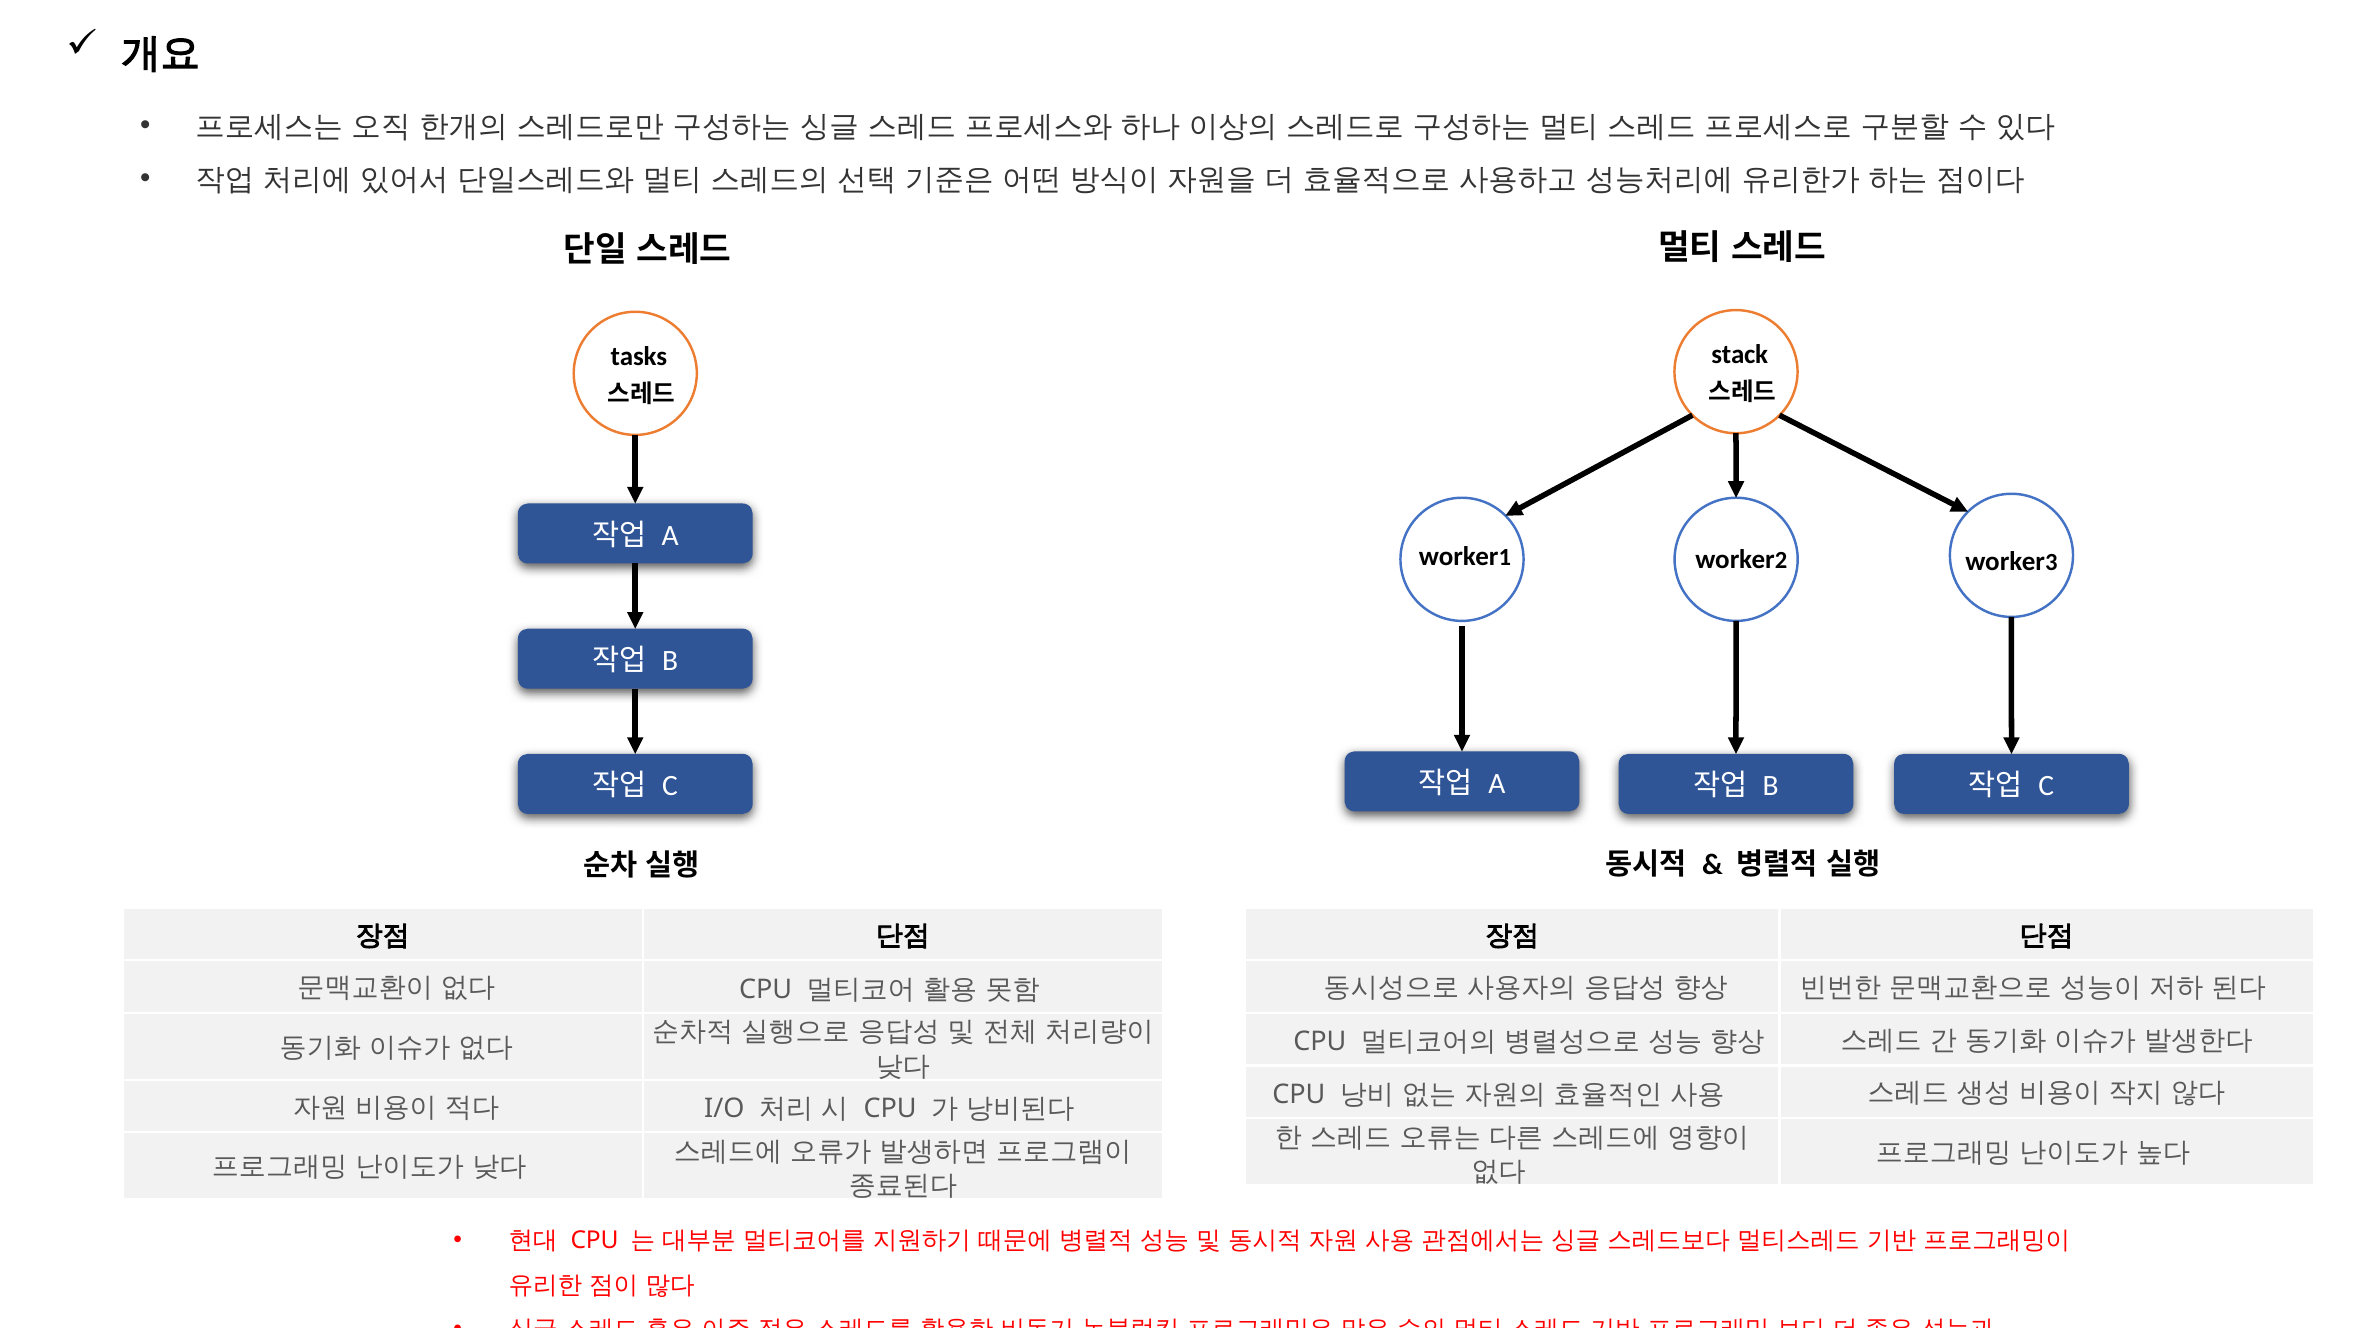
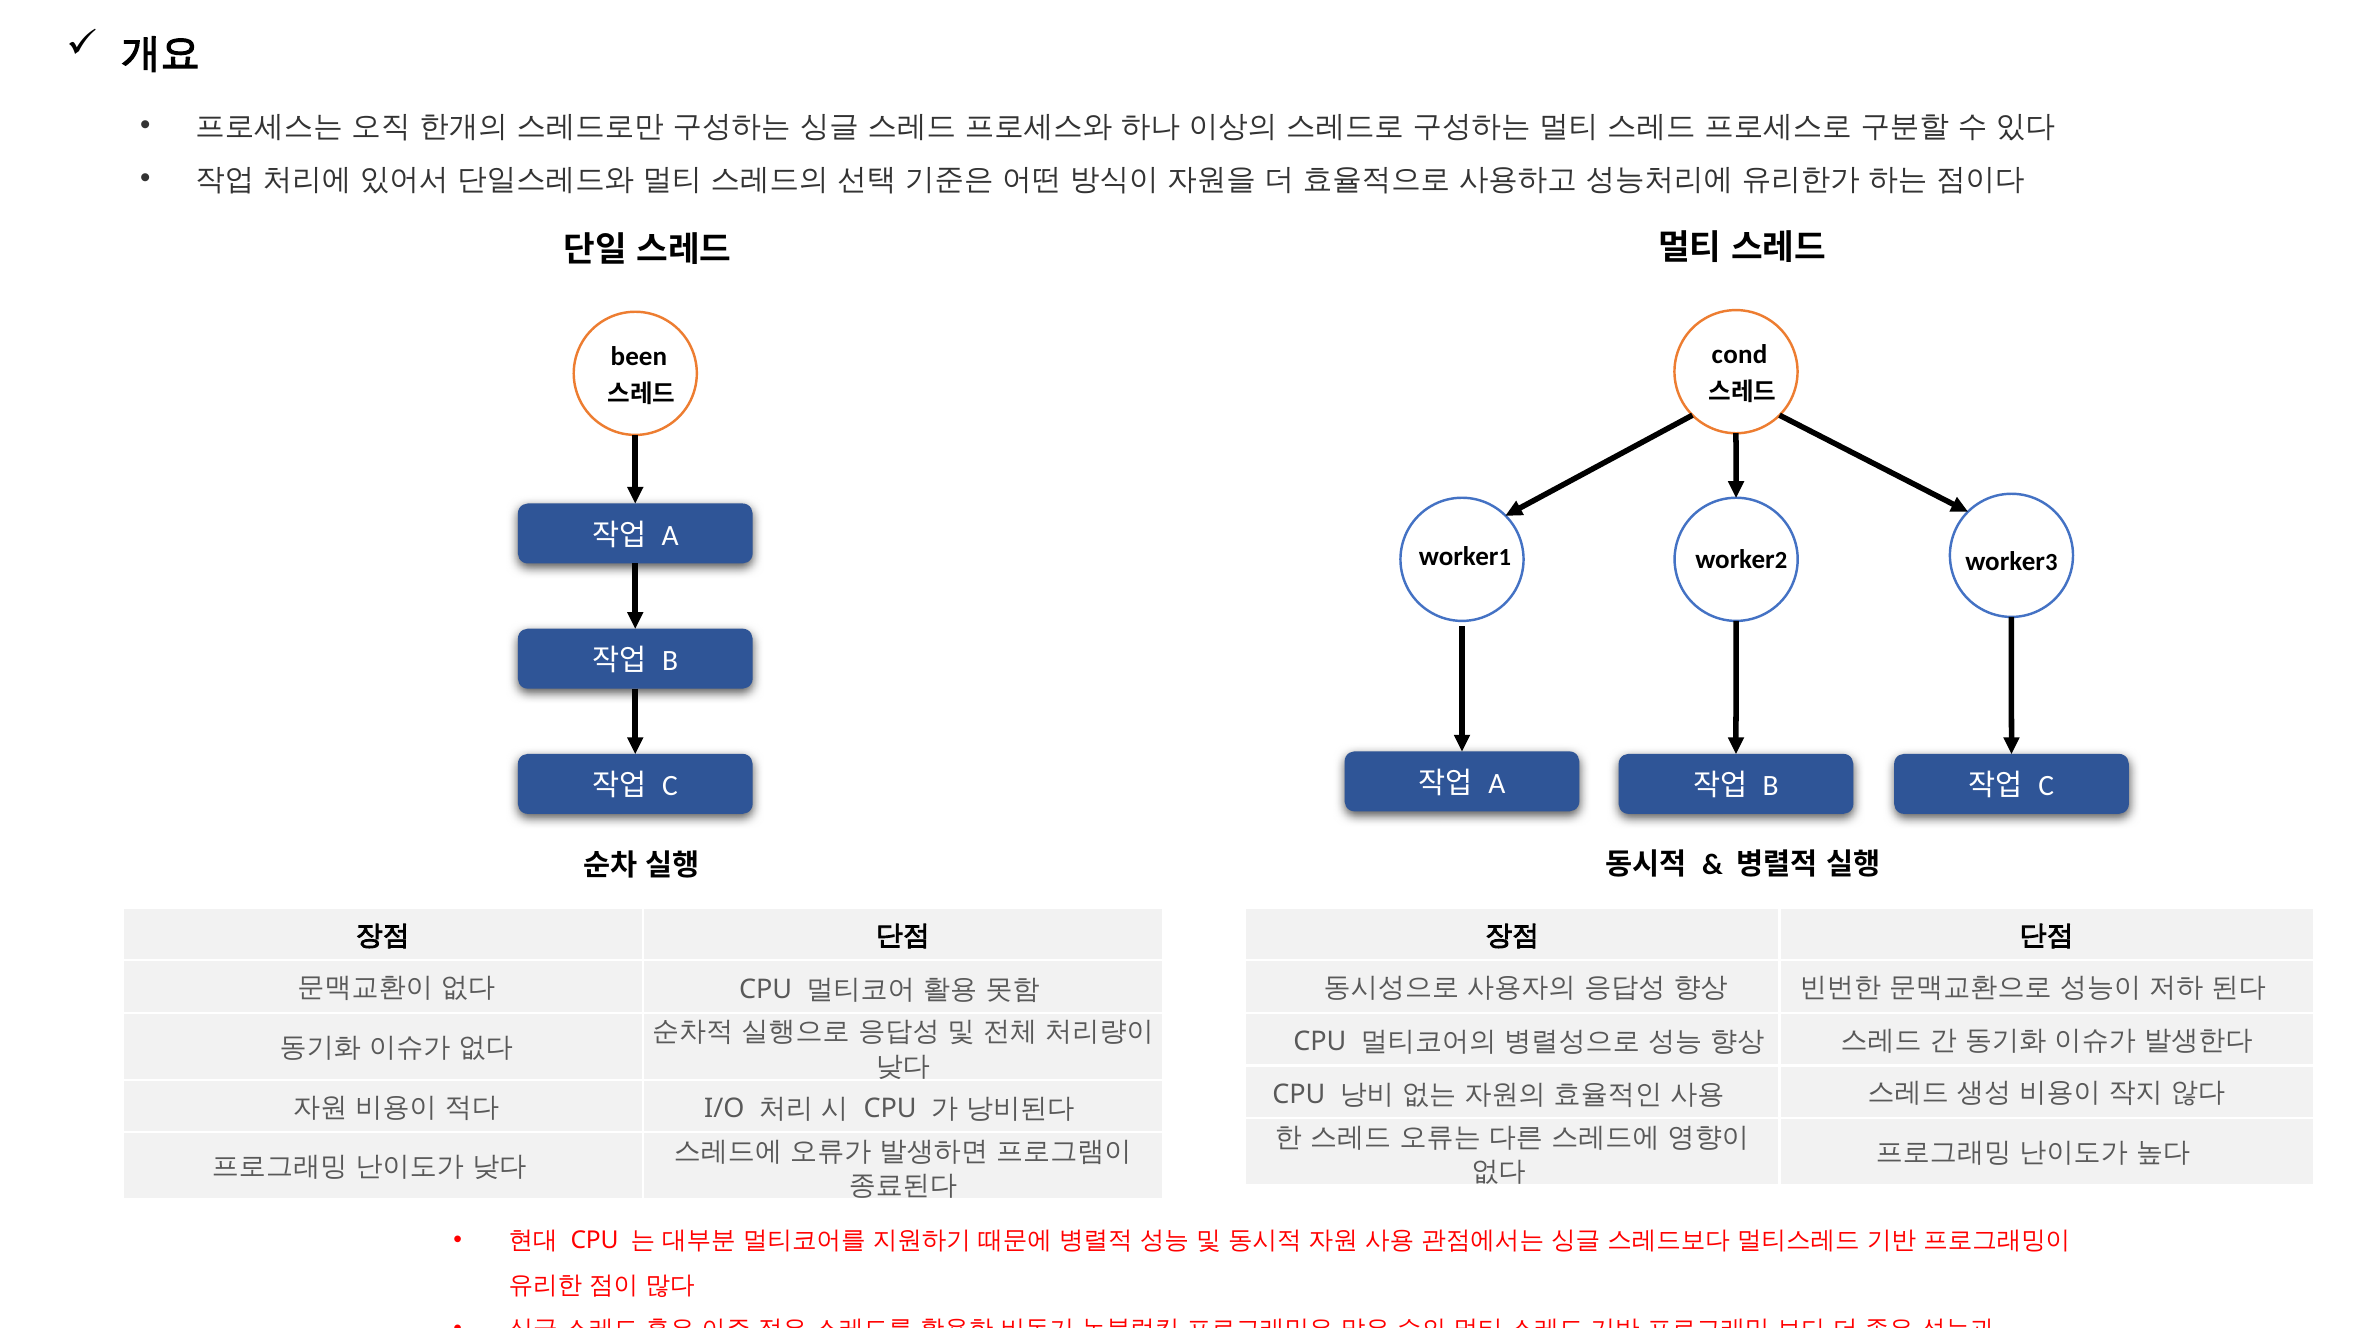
stack: stack -> cond
tasks: tasks -> been
